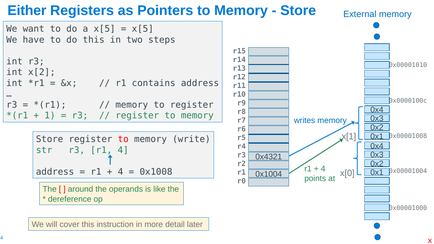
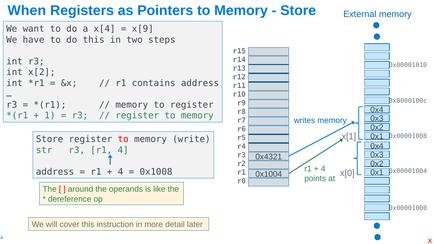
Either: Either -> When
a x[5: x[5 -> x[4
x[5 at (143, 29): x[5 -> x[9
